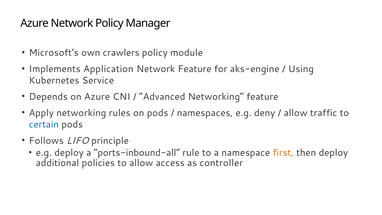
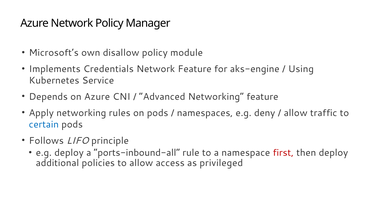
crawlers: crawlers -> disallow
Application: Application -> Credentials
first colour: orange -> red
controller: controller -> privileged
